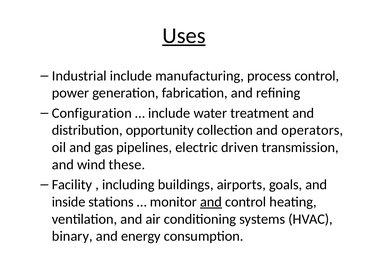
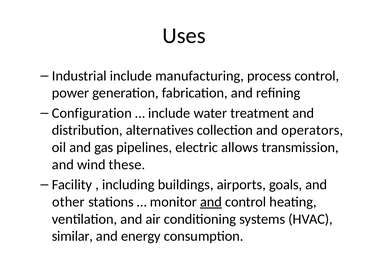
Uses underline: present -> none
opportunity: opportunity -> alternatives
driven: driven -> allows
inside: inside -> other
binary: binary -> similar
